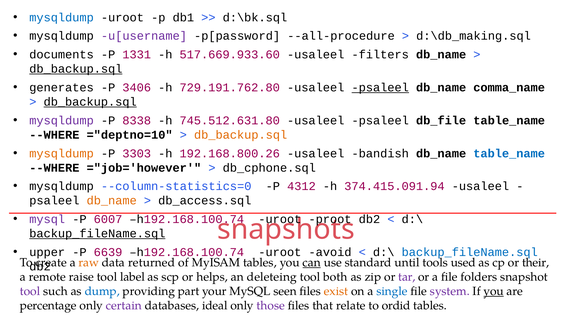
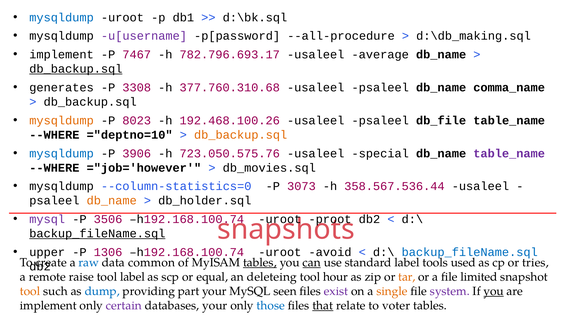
documents at (62, 55): documents -> implement
1331: 1331 -> 7467
517.669.933.60: 517.669.933.60 -> 782.796.693.17
filters: filters -> average
3406: 3406 -> 3308
729.191.762.80: 729.191.762.80 -> 377.760.310.68
psaleel at (380, 88) underline: present -> none
db_backup.sql at (90, 102) underline: present -> none
mysqldump at (62, 120) colour: purple -> orange
8338: 8338 -> 8023
745.512.631.80: 745.512.631.80 -> 192.468.100.26
mysqldump at (62, 153) colour: orange -> blue
3303: 3303 -> 3906
192.168.800.26: 192.168.800.26 -> 723.050.575.76
bandish: bandish -> special
table_name at (509, 153) colour: blue -> purple
db_cphone.sql: db_cphone.sql -> db_movies.sql
4312: 4312 -> 3073
374.415.091.94: 374.415.091.94 -> 358.567.536.44
db_access.sql: db_access.sql -> db_holder.sql
6007: 6007 -> 3506
6639: 6639 -> 1306
raw colour: orange -> blue
returned: returned -> common
tables at (260, 262) underline: none -> present
standard until: until -> label
their: their -> tries
helps: helps -> equal
both: both -> hour
tar colour: purple -> orange
folders: folders -> limited
tool at (30, 291) colour: purple -> orange
exist colour: orange -> purple
single colour: blue -> orange
percentage at (48, 305): percentage -> implement
databases ideal: ideal -> your
those colour: purple -> blue
that underline: none -> present
ordid: ordid -> voter
